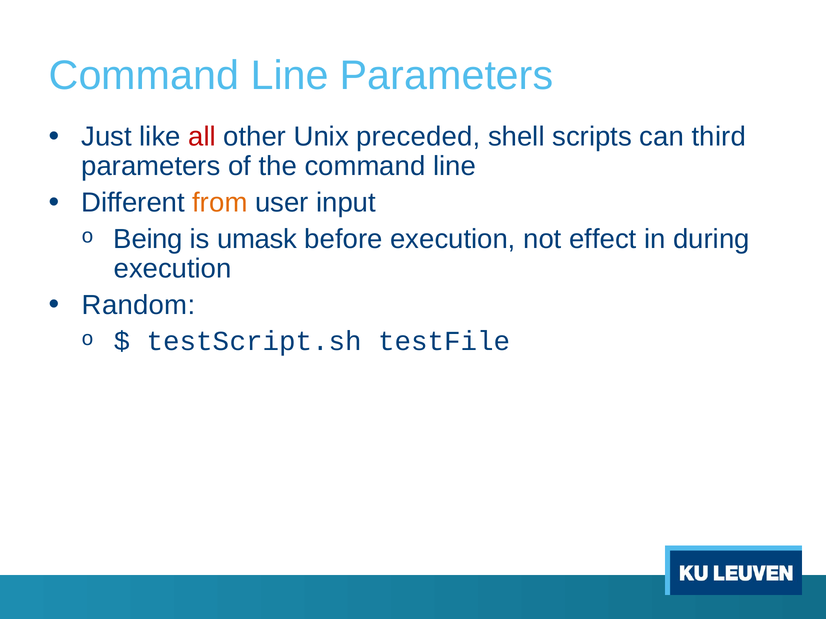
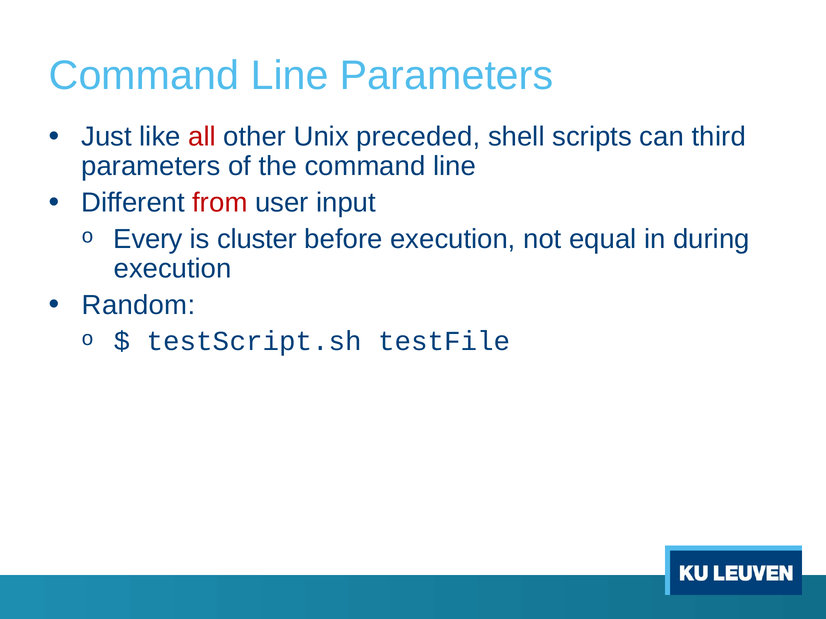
from colour: orange -> red
Being: Being -> Every
umask: umask -> cluster
effect: effect -> equal
